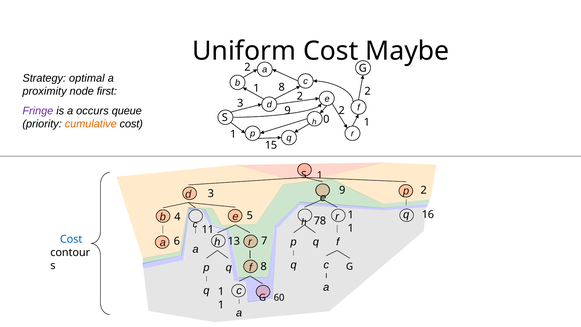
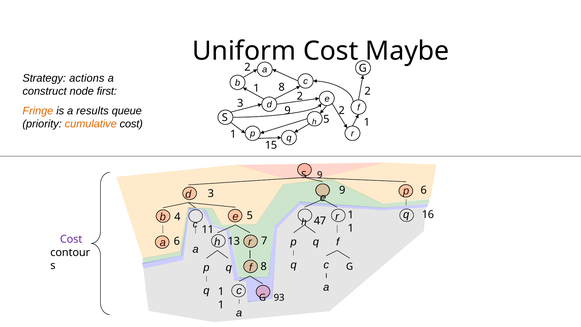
optimal: optimal -> actions
proximity: proximity -> construct
Fringe colour: purple -> orange
occurs: occurs -> results
h 0: 0 -> 5
S 1: 1 -> 9
9 2: 2 -> 6
78: 78 -> 47
Cost at (71, 239) colour: blue -> purple
60: 60 -> 93
